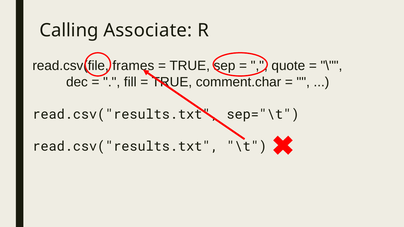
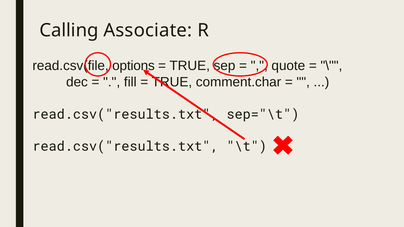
frames: frames -> options
